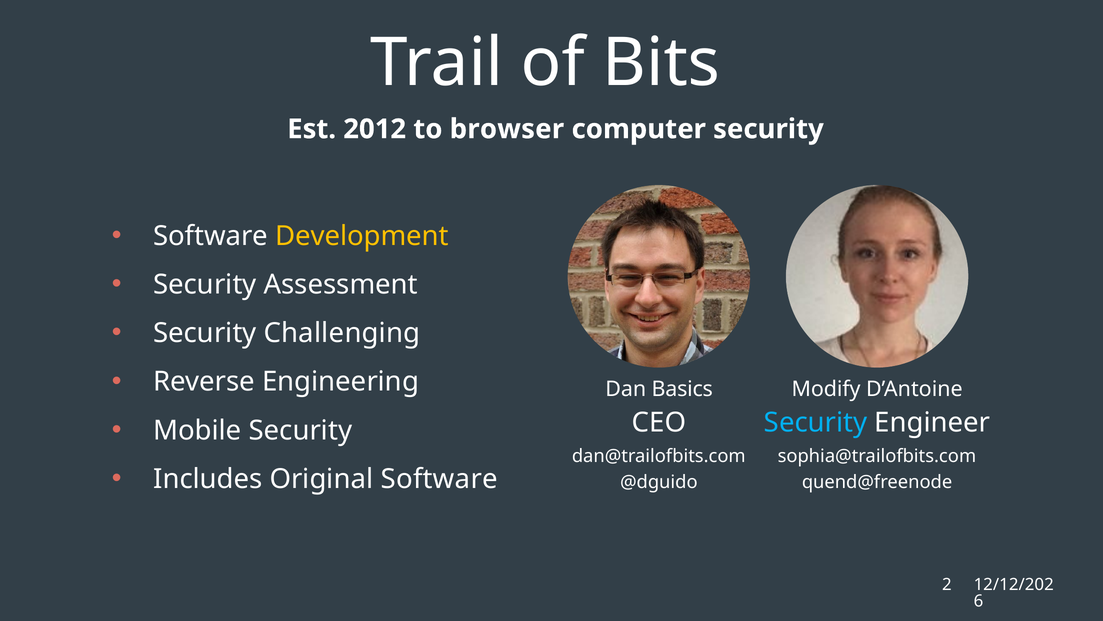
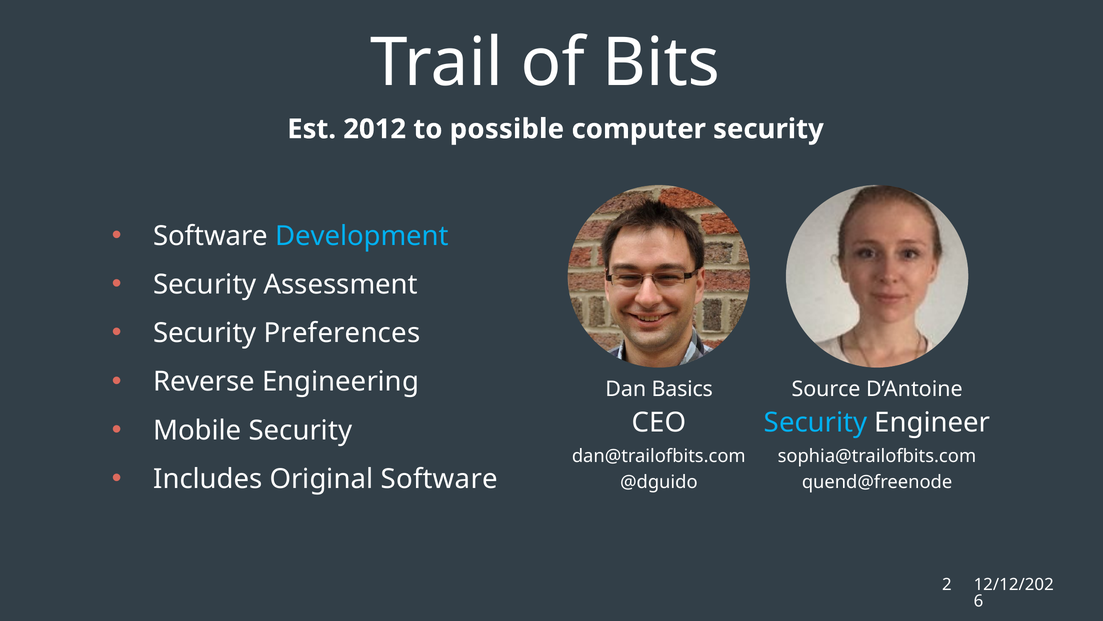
browser: browser -> possible
Development colour: yellow -> light blue
Challenging: Challenging -> Preferences
Modify: Modify -> Source
